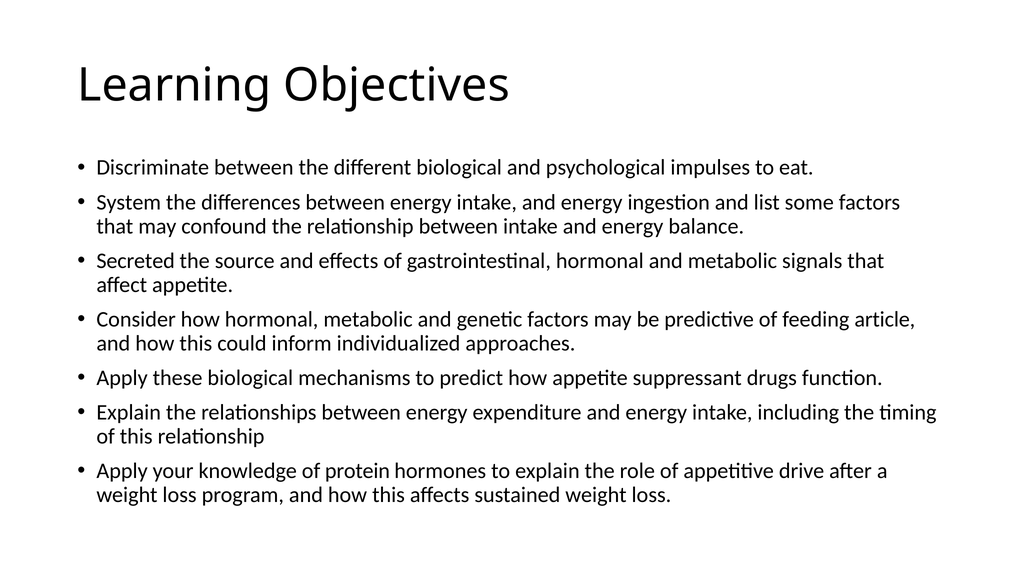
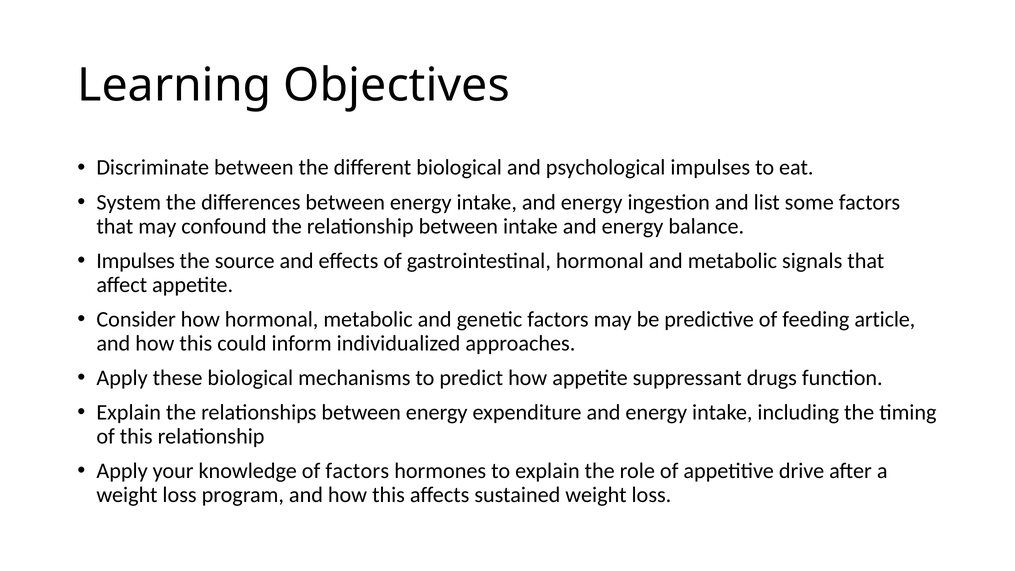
Secreted at (136, 261): Secreted -> Impulses
of protein: protein -> factors
